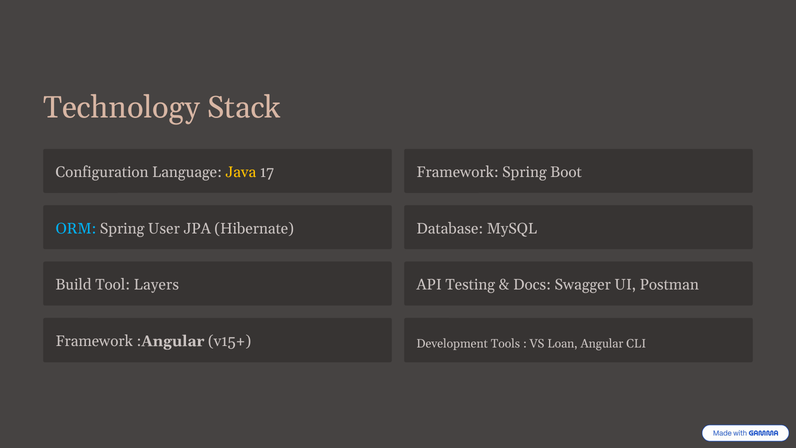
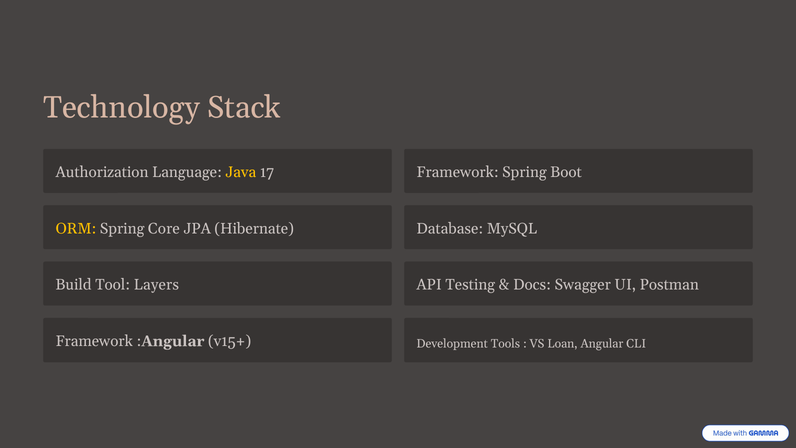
Configuration: Configuration -> Authorization
ORM colour: light blue -> yellow
User: User -> Core
